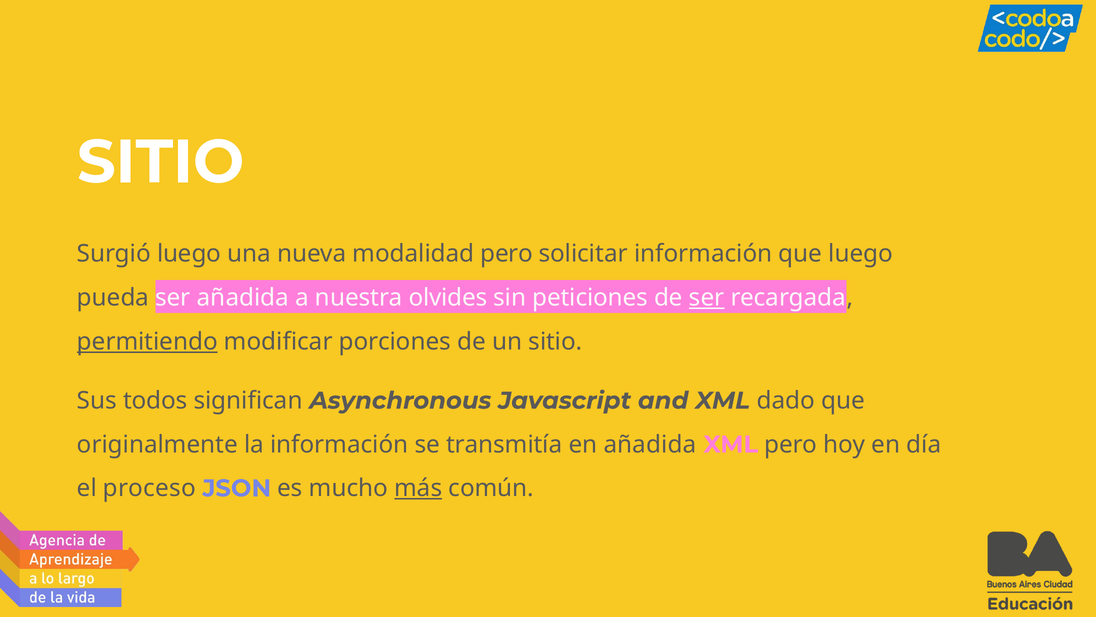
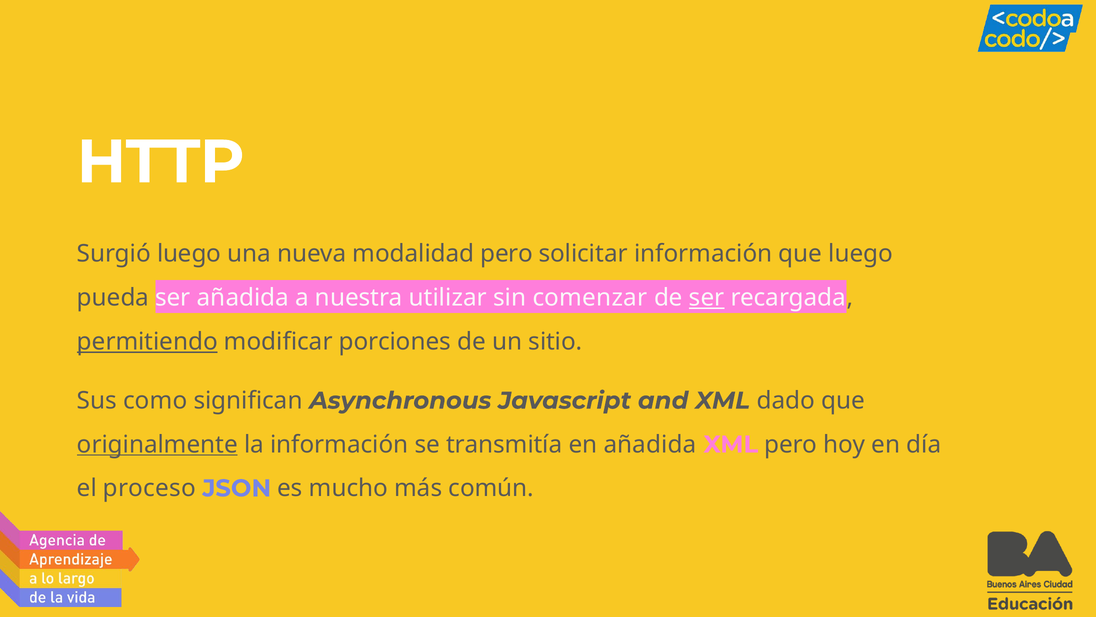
SITIO at (161, 162): SITIO -> HTTP
olvides: olvides -> utilizar
peticiones: peticiones -> comenzar
todos: todos -> como
originalmente underline: none -> present
más underline: present -> none
